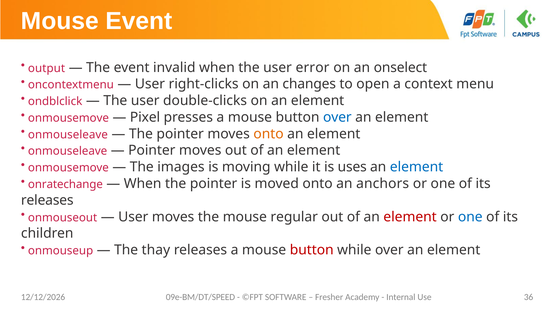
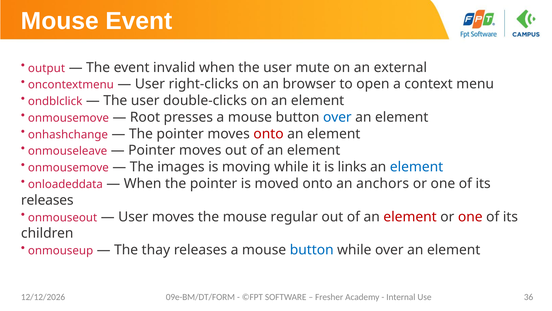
error: error -> mute
onselect: onselect -> external
changes: changes -> browser
Pixel: Pixel -> Root
onmouseleave at (68, 134): onmouseleave -> onhashchange
onto at (269, 134) colour: orange -> red
uses: uses -> links
onratechange: onratechange -> onloadeddata
one at (470, 216) colour: blue -> red
button at (312, 250) colour: red -> blue
09e-BM/DT/SPEED: 09e-BM/DT/SPEED -> 09e-BM/DT/FORM
